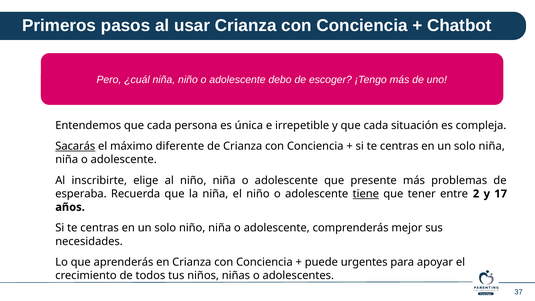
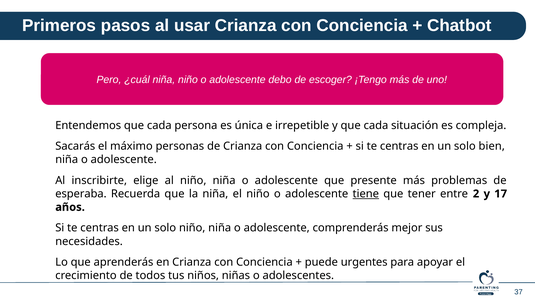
Sacarás underline: present -> none
diferente: diferente -> personas
solo niña: niña -> bien
